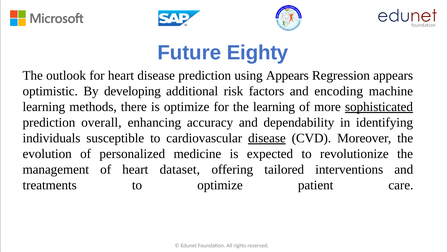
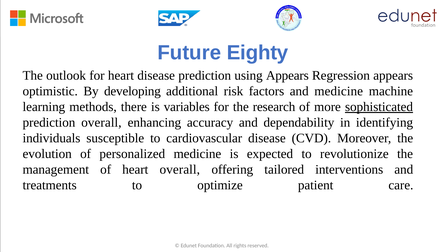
and encoding: encoding -> medicine
is optimize: optimize -> variables
the learning: learning -> research
disease at (267, 138) underline: present -> none
heart dataset: dataset -> overall
